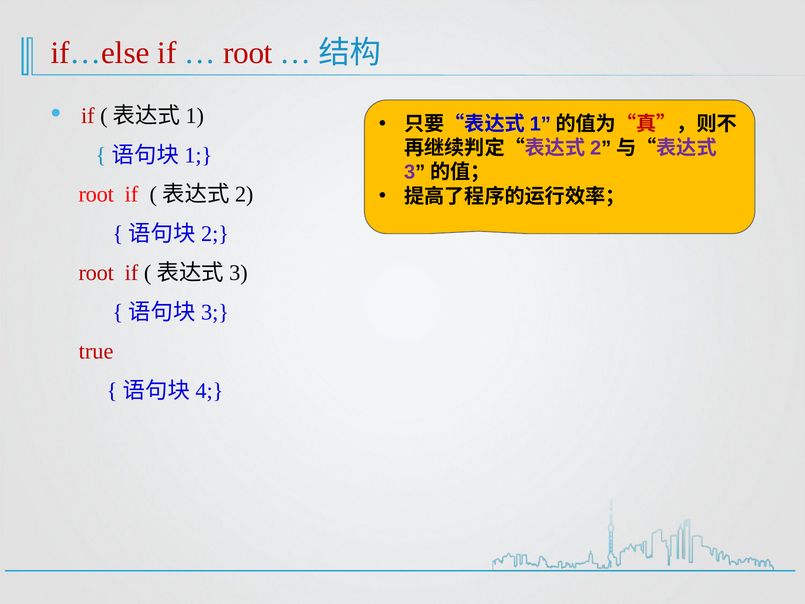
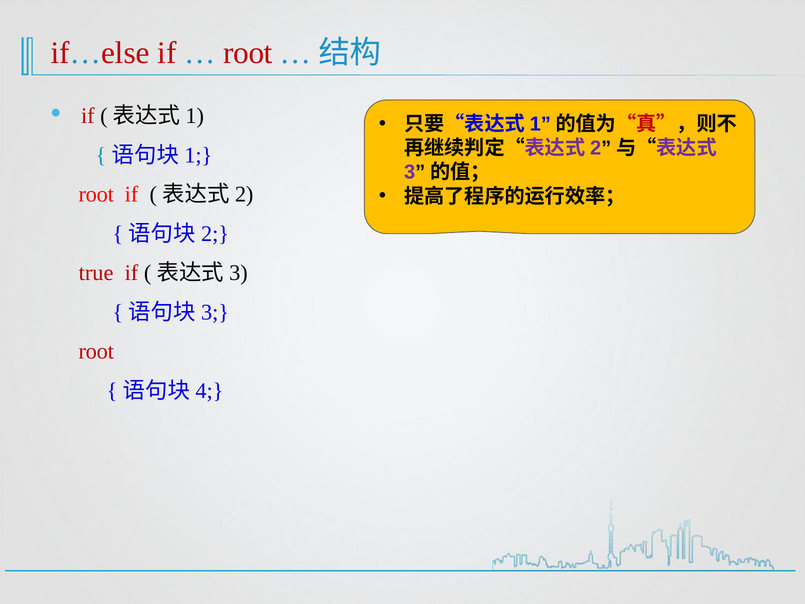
root at (96, 273): root -> true
true at (96, 351): true -> root
